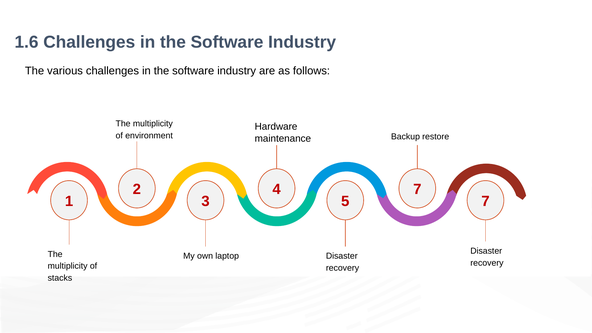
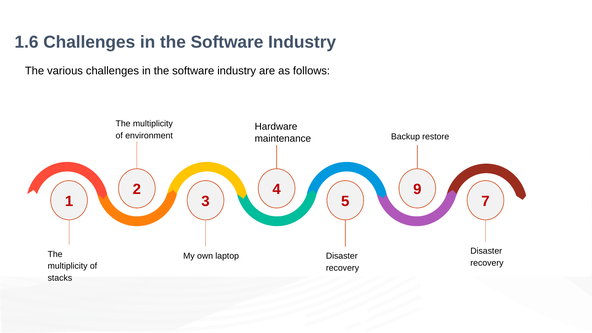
4 7: 7 -> 9
